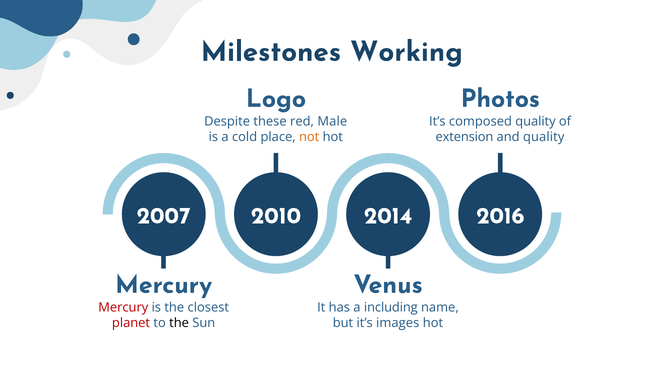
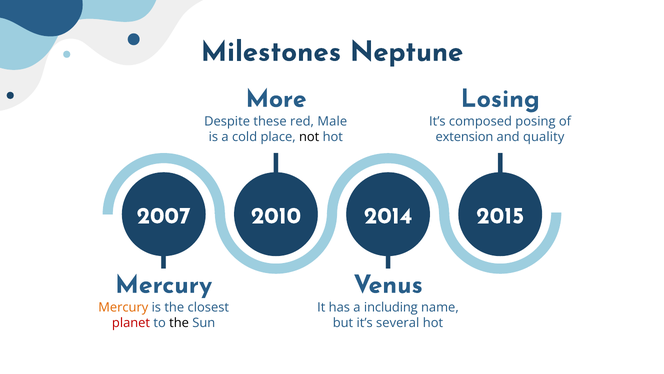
Working: Working -> Neptune
Logo: Logo -> More
Photos: Photos -> Losing
composed quality: quality -> posing
not colour: orange -> black
2016: 2016 -> 2015
Mercury at (123, 307) colour: red -> orange
images: images -> several
